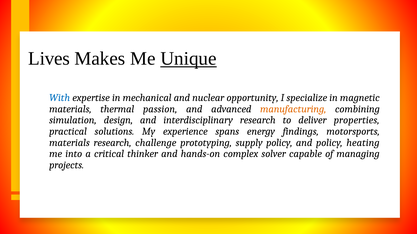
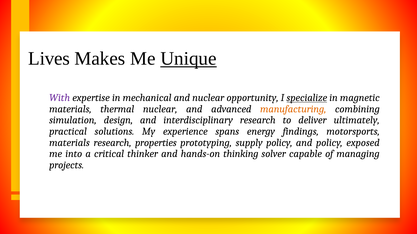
With colour: blue -> purple
specialize underline: none -> present
thermal passion: passion -> nuclear
properties: properties -> ultimately
challenge: challenge -> properties
heating: heating -> exposed
complex: complex -> thinking
